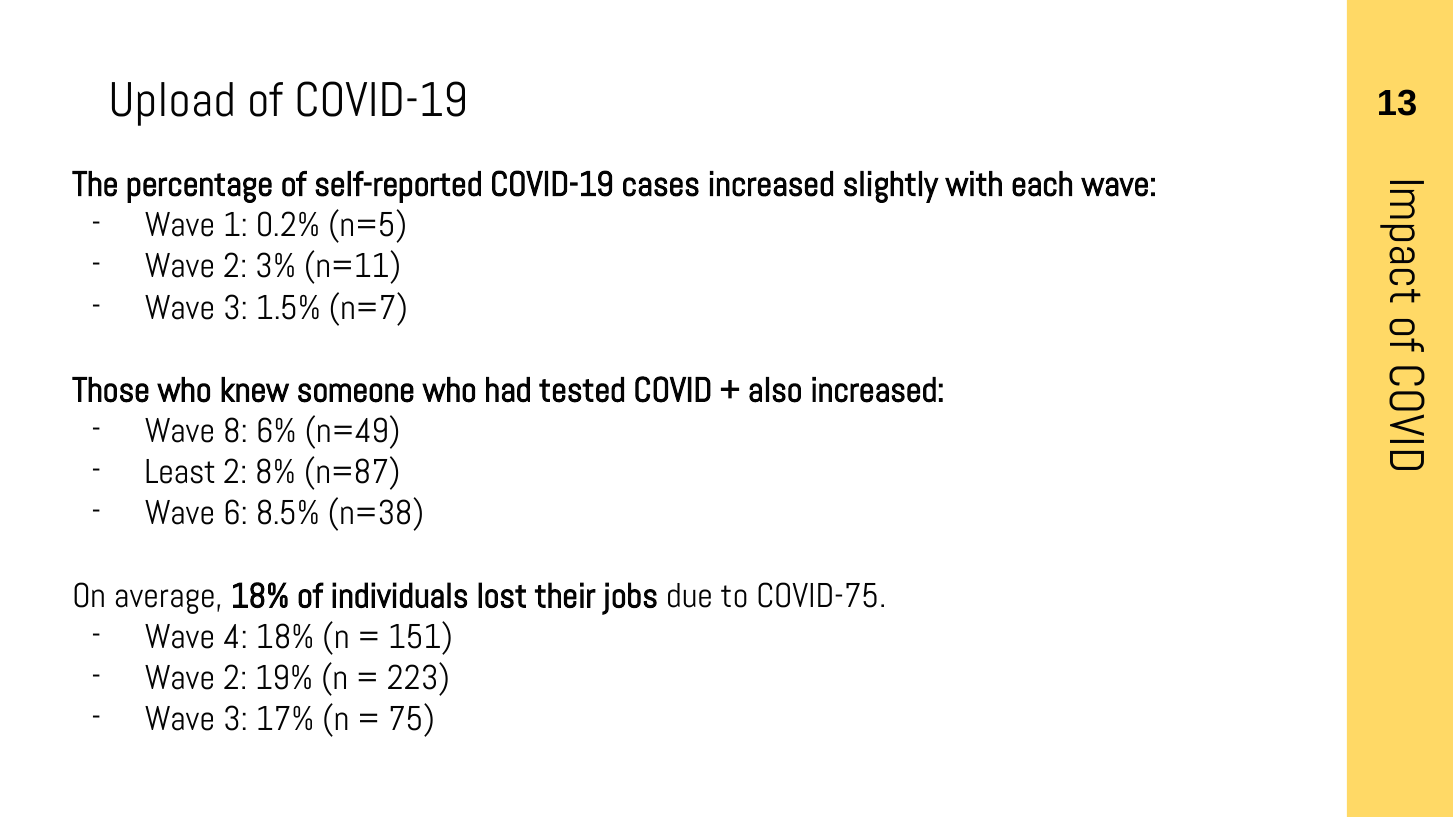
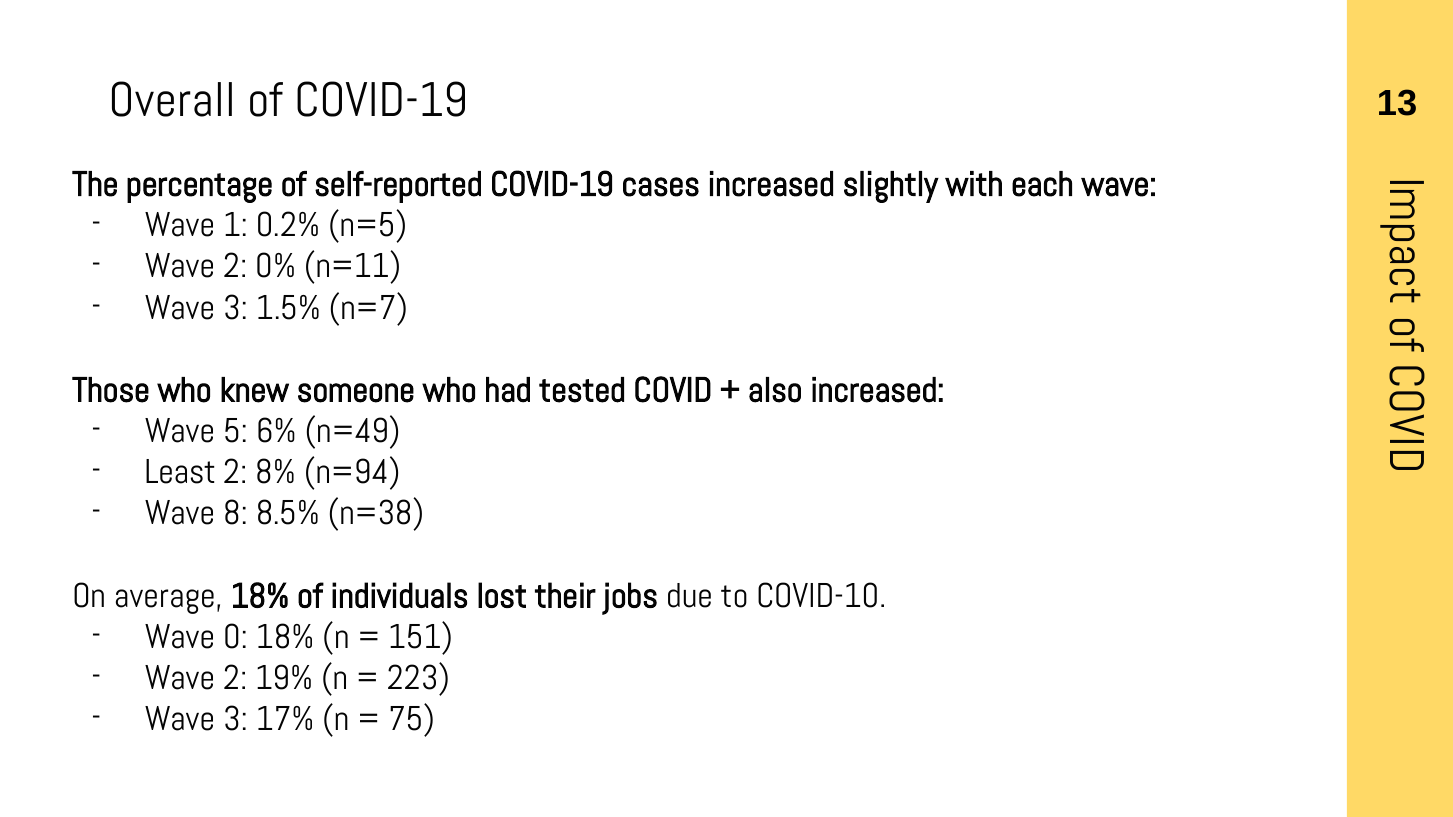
Upload: Upload -> Overall
3%: 3% -> 0%
8: 8 -> 5
n=87: n=87 -> n=94
6: 6 -> 8
COVID-75: COVID-75 -> COVID-10
4: 4 -> 0
